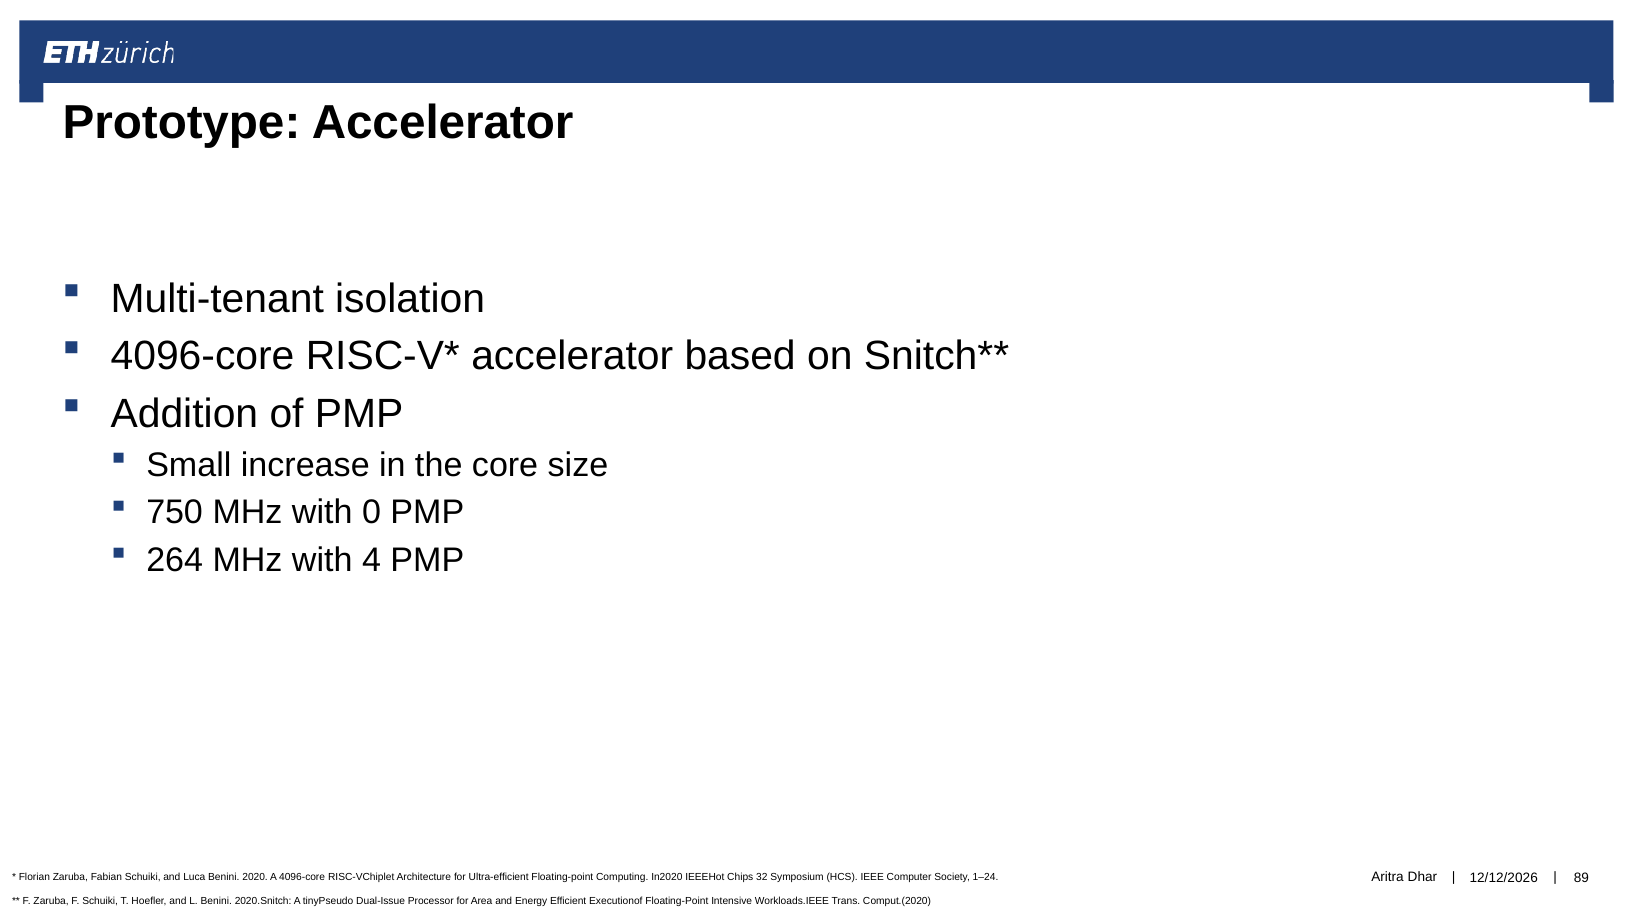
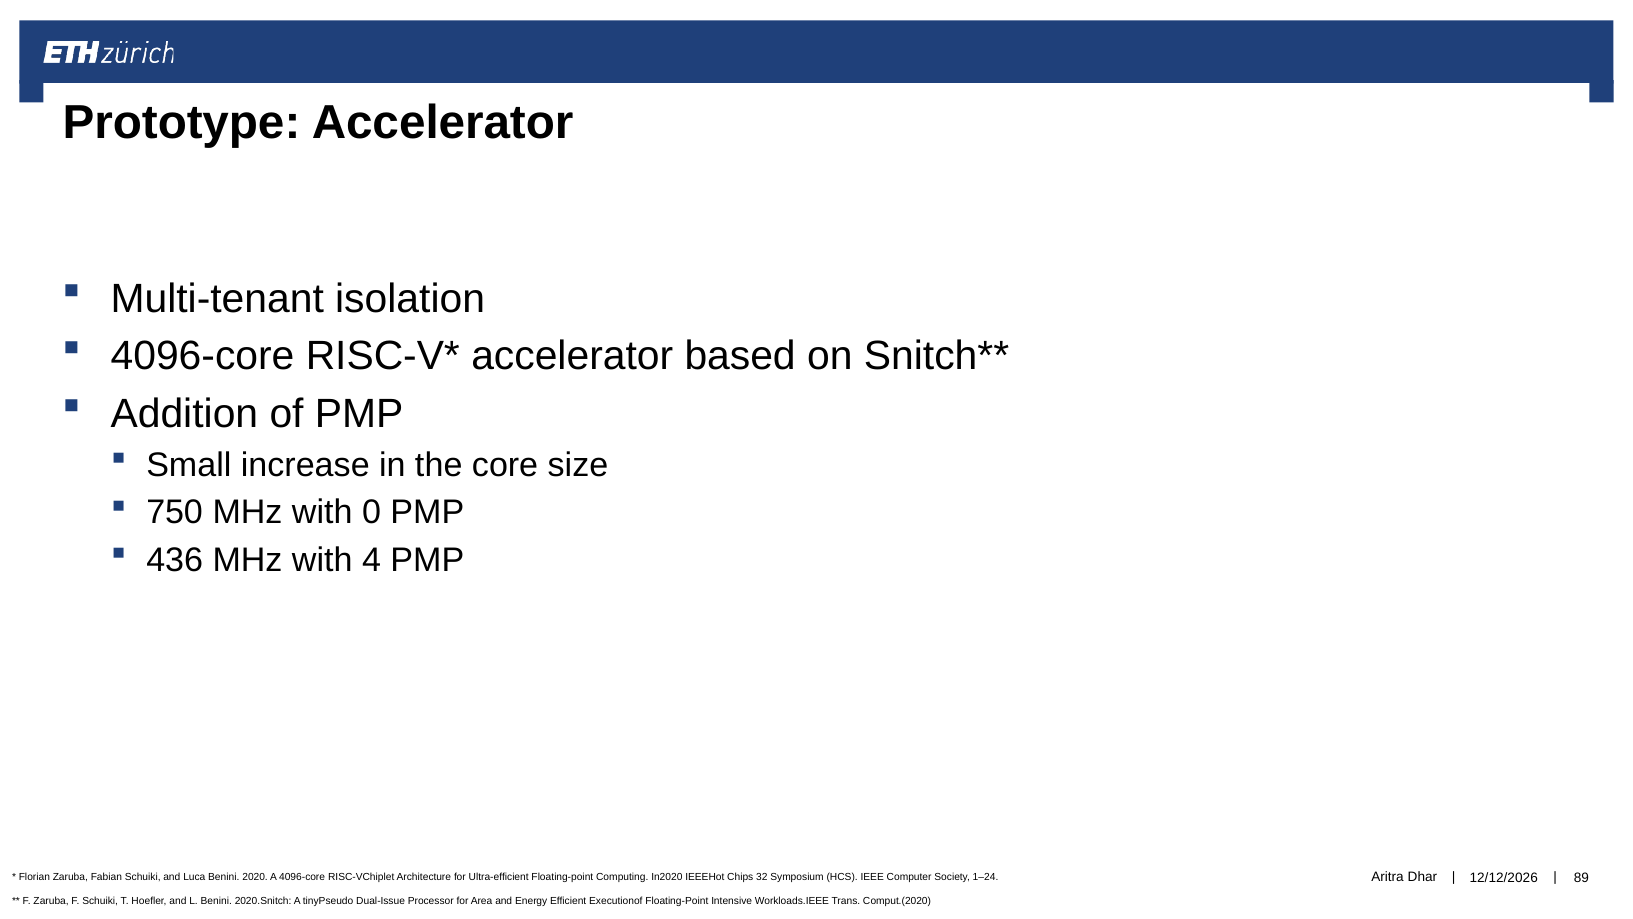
264: 264 -> 436
